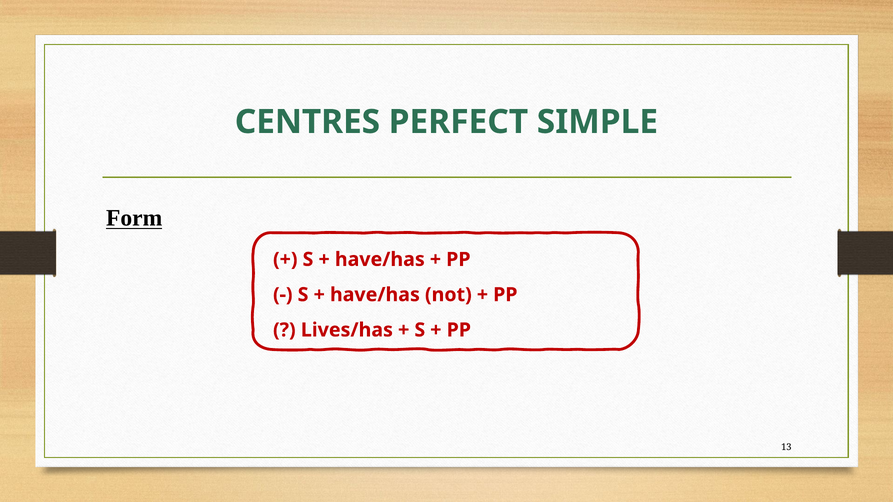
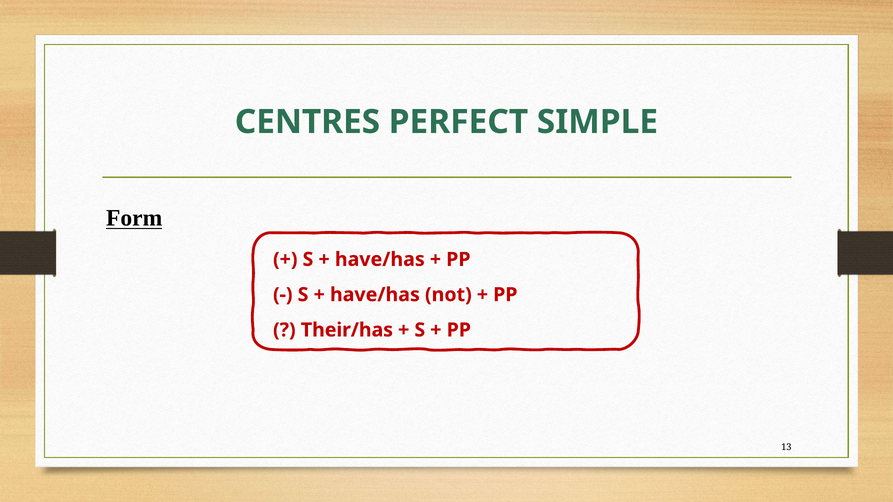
Lives/has: Lives/has -> Their/has
